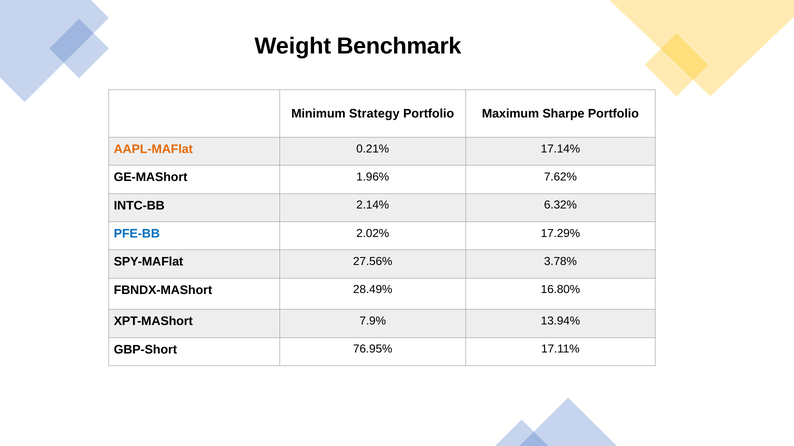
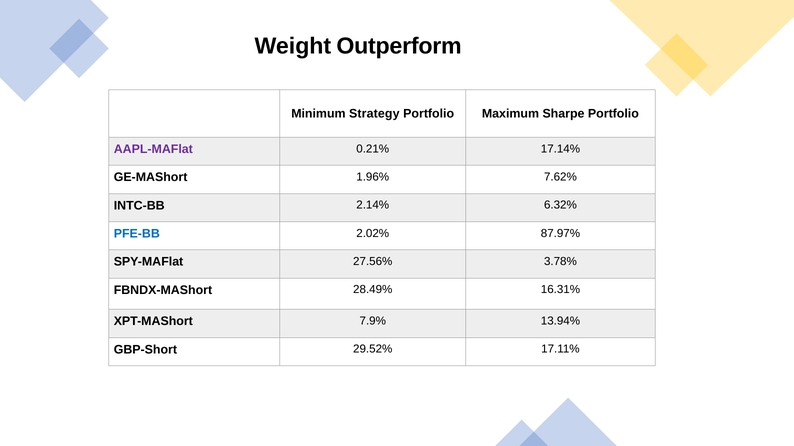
Benchmark: Benchmark -> Outperform
AAPL-MAFlat colour: orange -> purple
17.29%: 17.29% -> 87.97%
16.80%: 16.80% -> 16.31%
76.95%: 76.95% -> 29.52%
